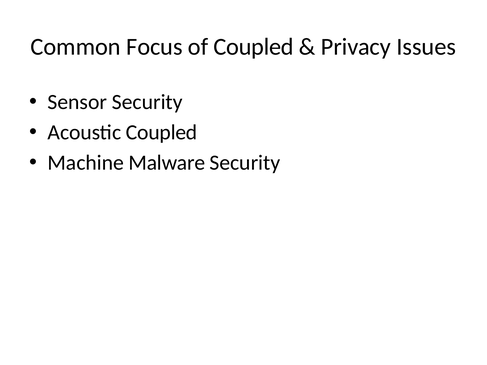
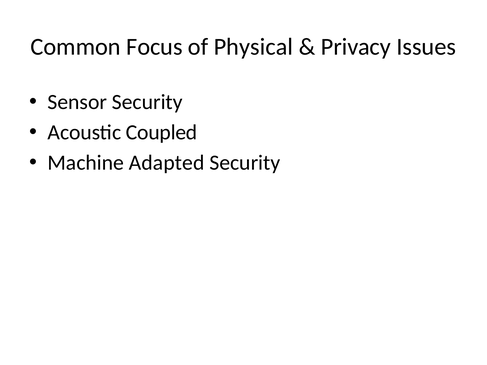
of Coupled: Coupled -> Physical
Malware: Malware -> Adapted
